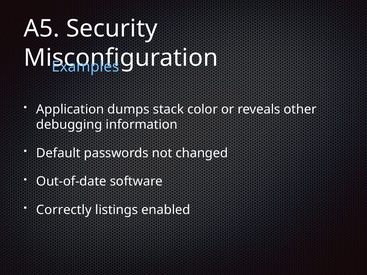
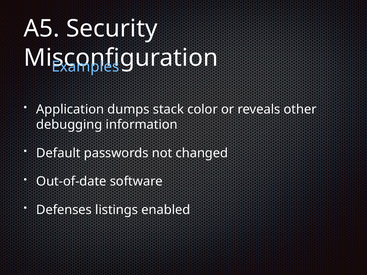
Correctly: Correctly -> Defenses
